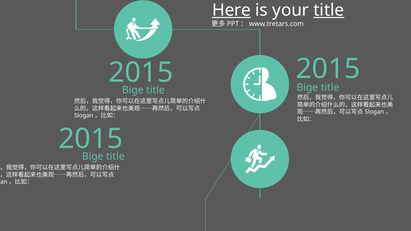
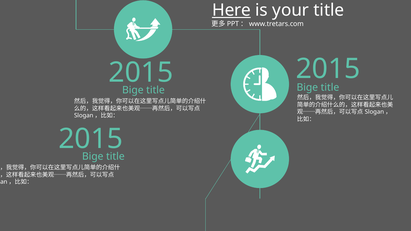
title at (329, 10) underline: present -> none
